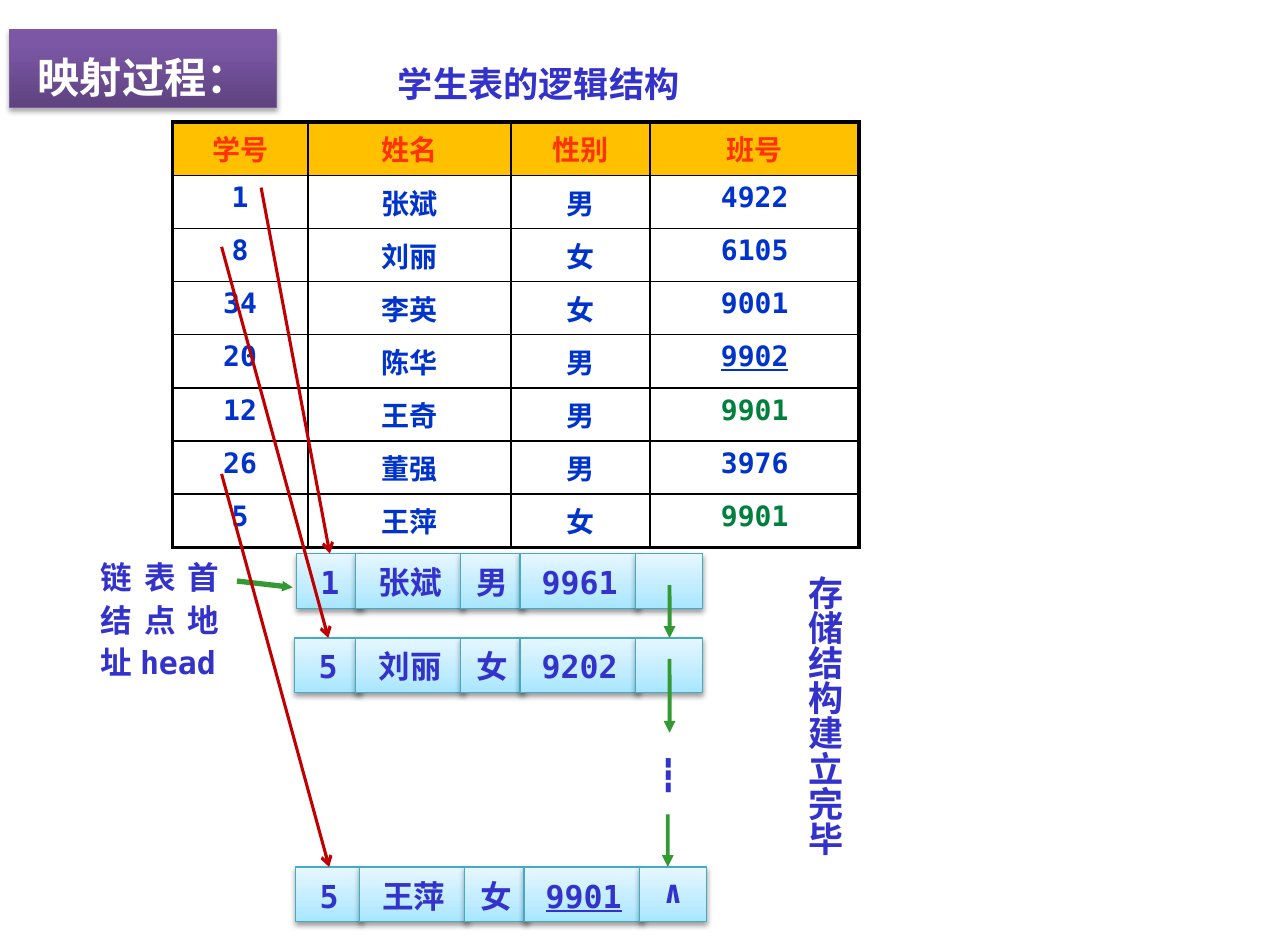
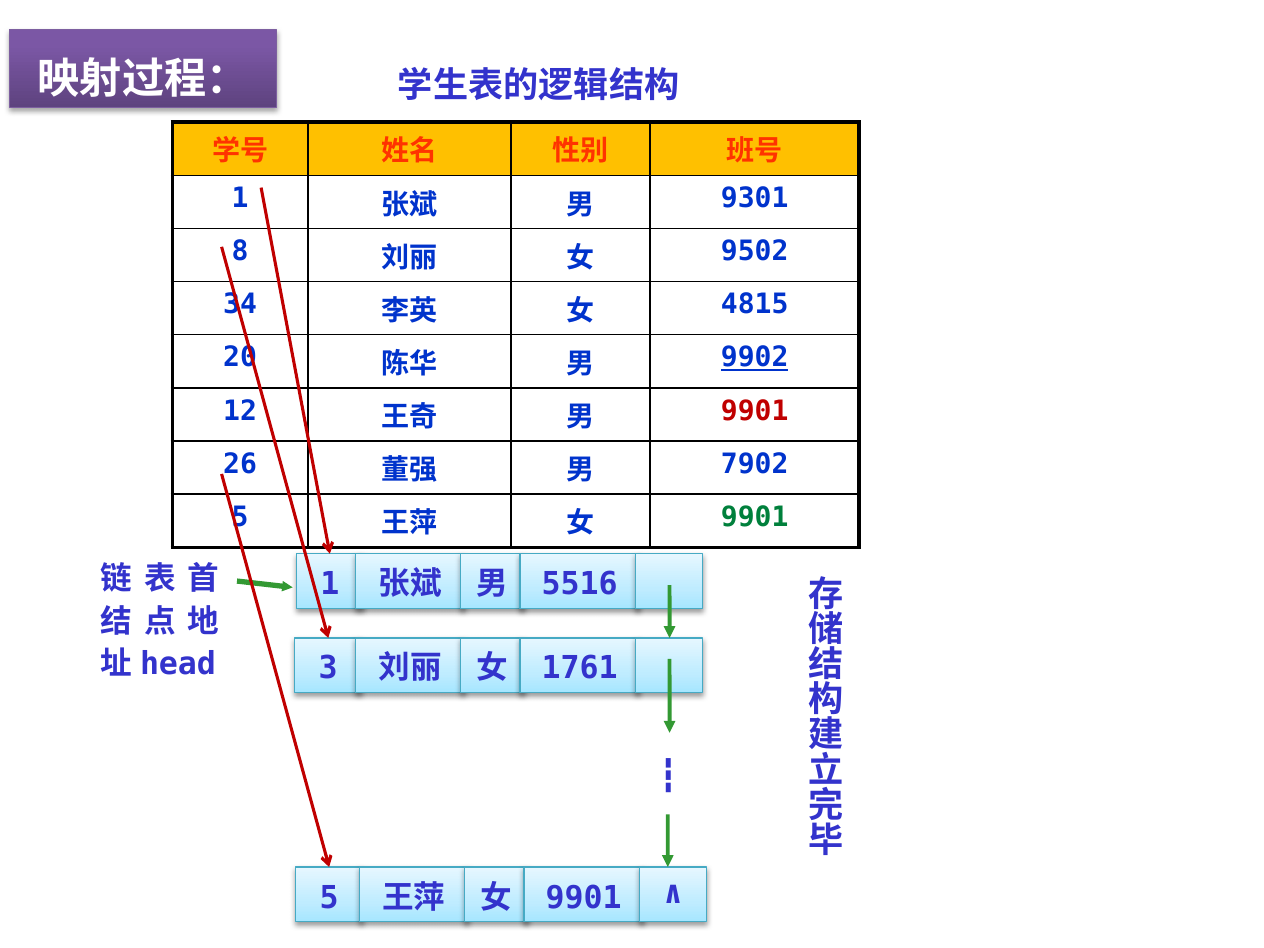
4922: 4922 -> 9301
6105: 6105 -> 9502
9001: 9001 -> 4815
9901 at (755, 411) colour: green -> red
3976: 3976 -> 7902
9961: 9961 -> 5516
5 at (328, 669): 5 -> 3
9202: 9202 -> 1761
9901 at (584, 898) underline: present -> none
